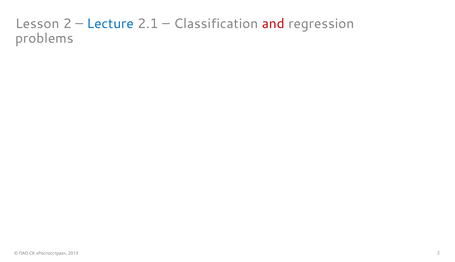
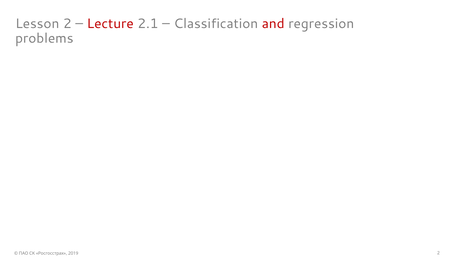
Lecture colour: blue -> red
